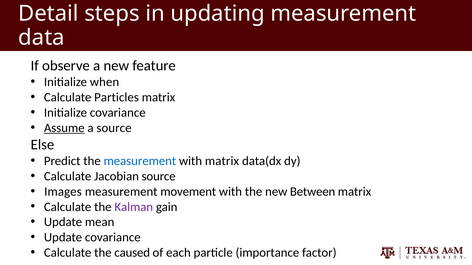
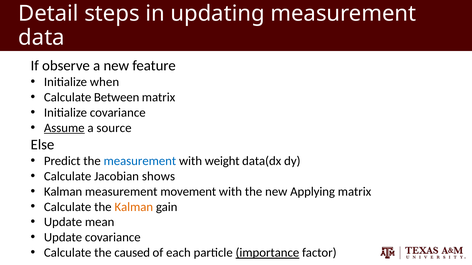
Particles: Particles -> Between
with matrix: matrix -> weight
Jacobian source: source -> shows
Images at (63, 192): Images -> Kalman
Between: Between -> Applying
Kalman at (134, 207) colour: purple -> orange
importance underline: none -> present
